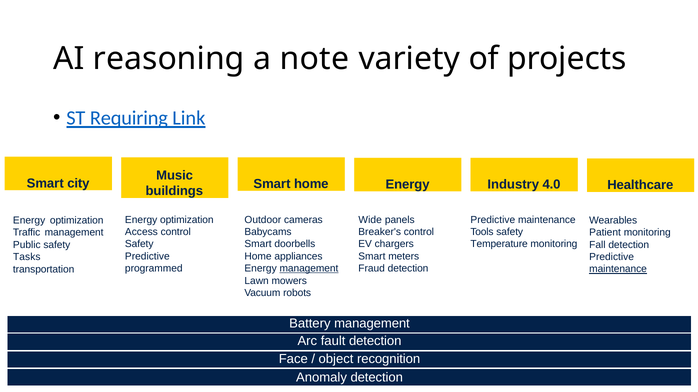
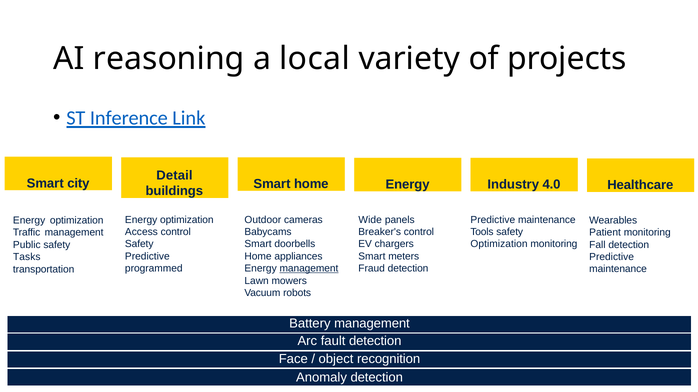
note: note -> local
Requiring: Requiring -> Inference
Music: Music -> Detail
Temperature at (499, 245): Temperature -> Optimization
maintenance at (618, 270) underline: present -> none
